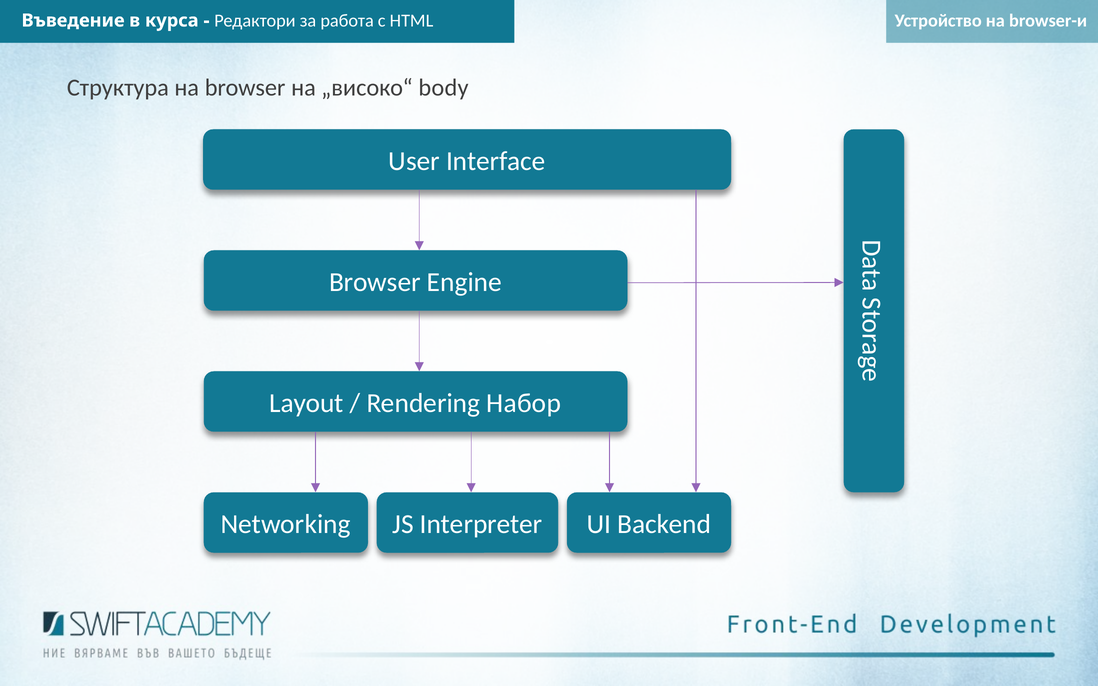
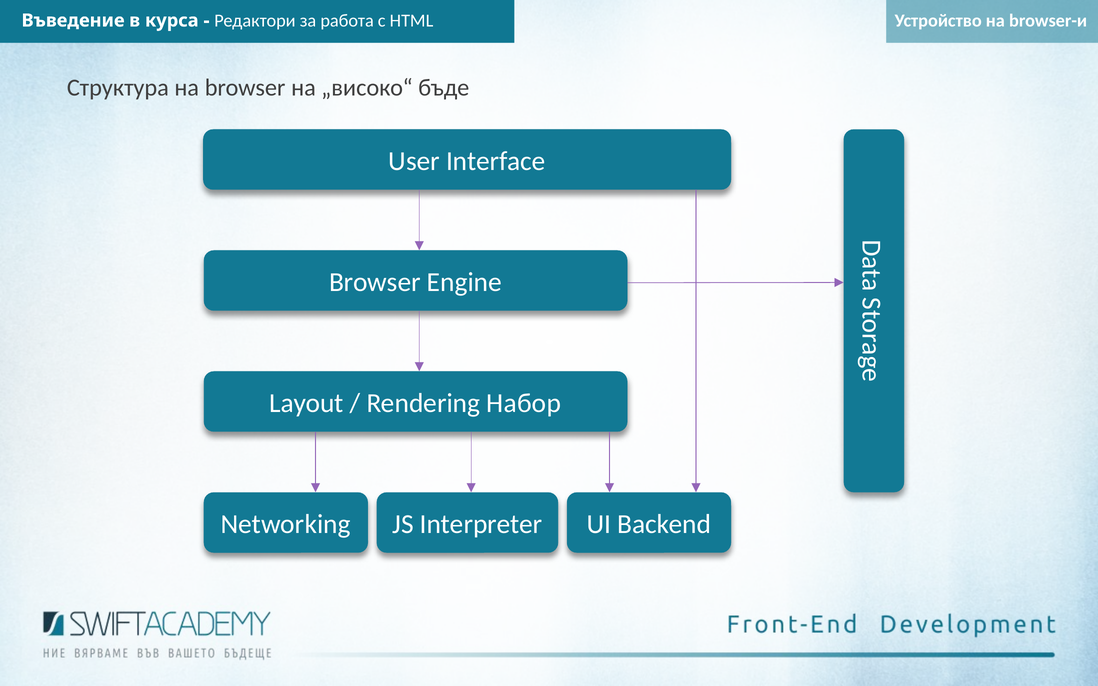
body: body -> бъде
